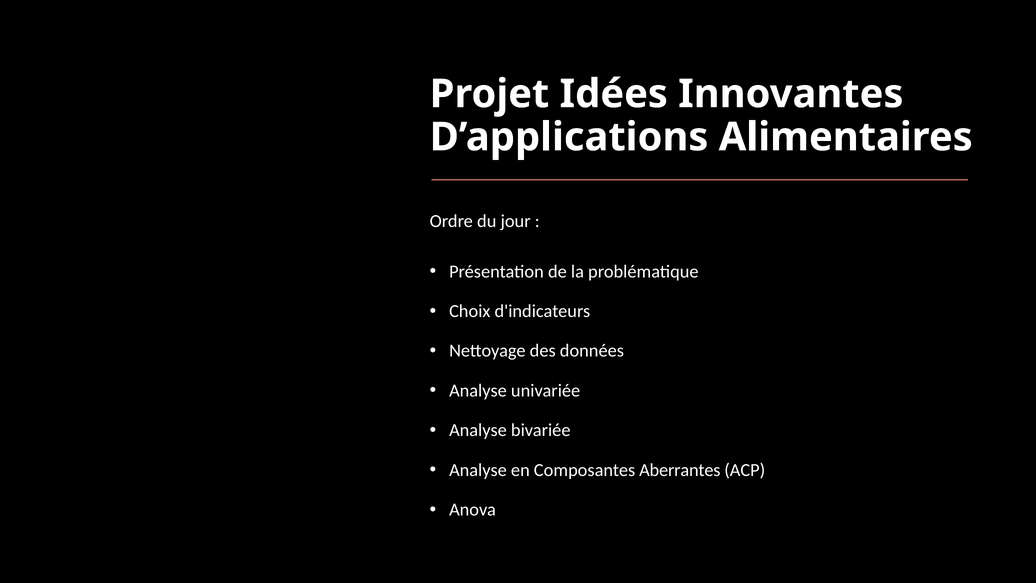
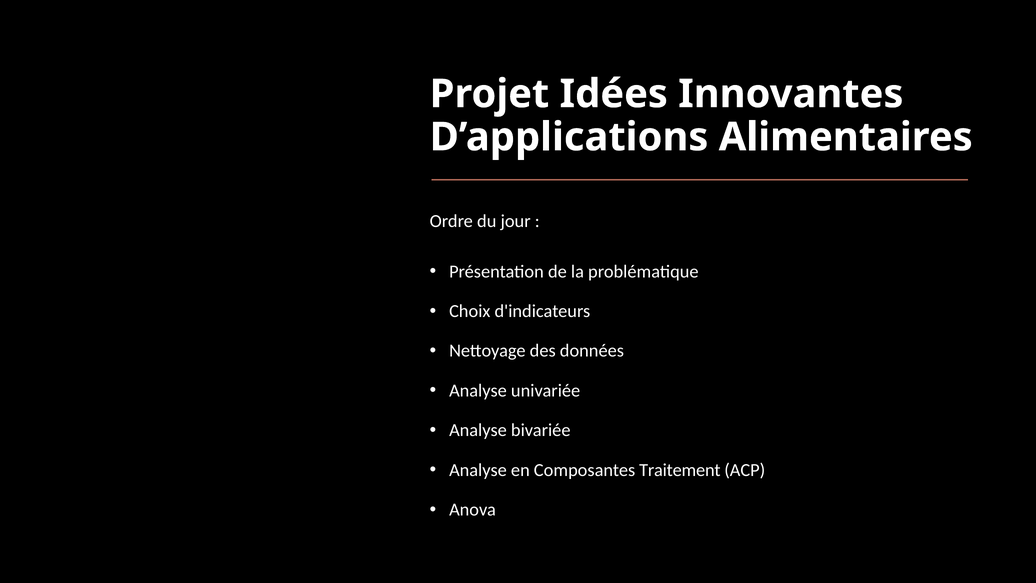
Aberrantes: Aberrantes -> Traitement
